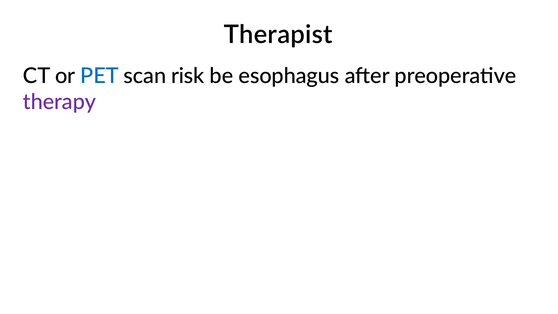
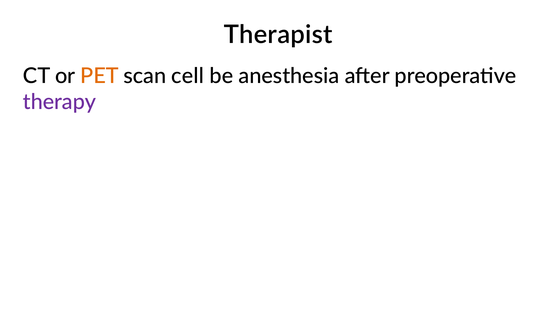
PET colour: blue -> orange
risk: risk -> cell
esophagus: esophagus -> anesthesia
